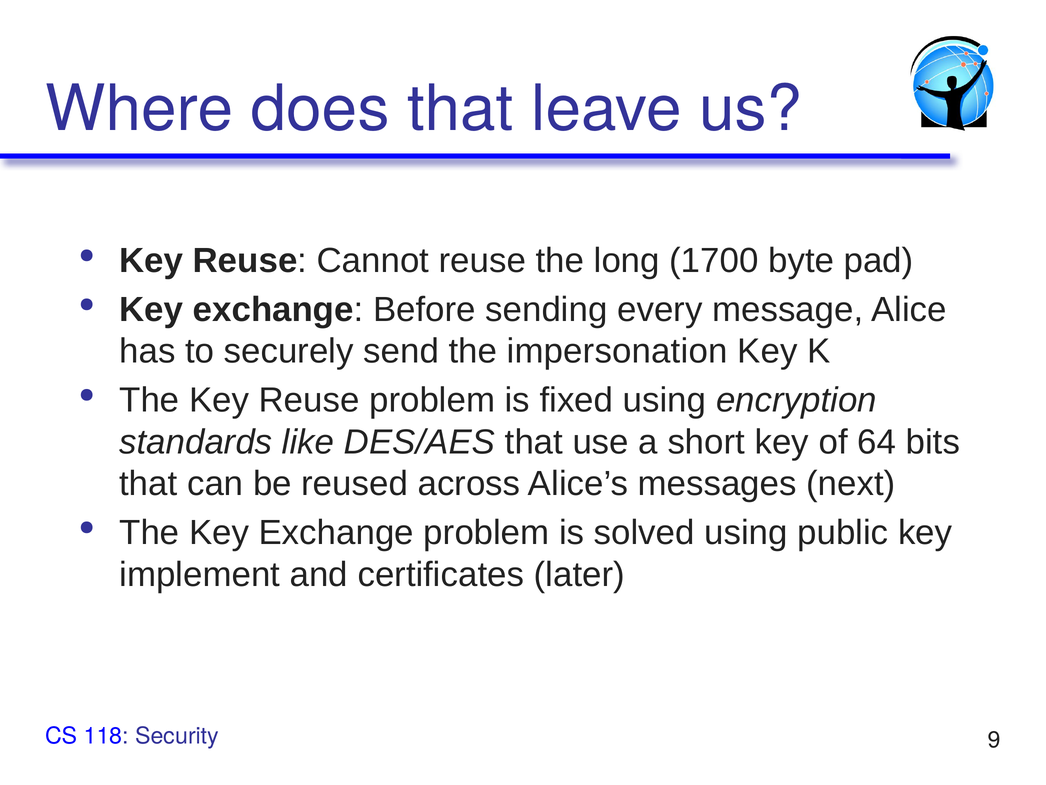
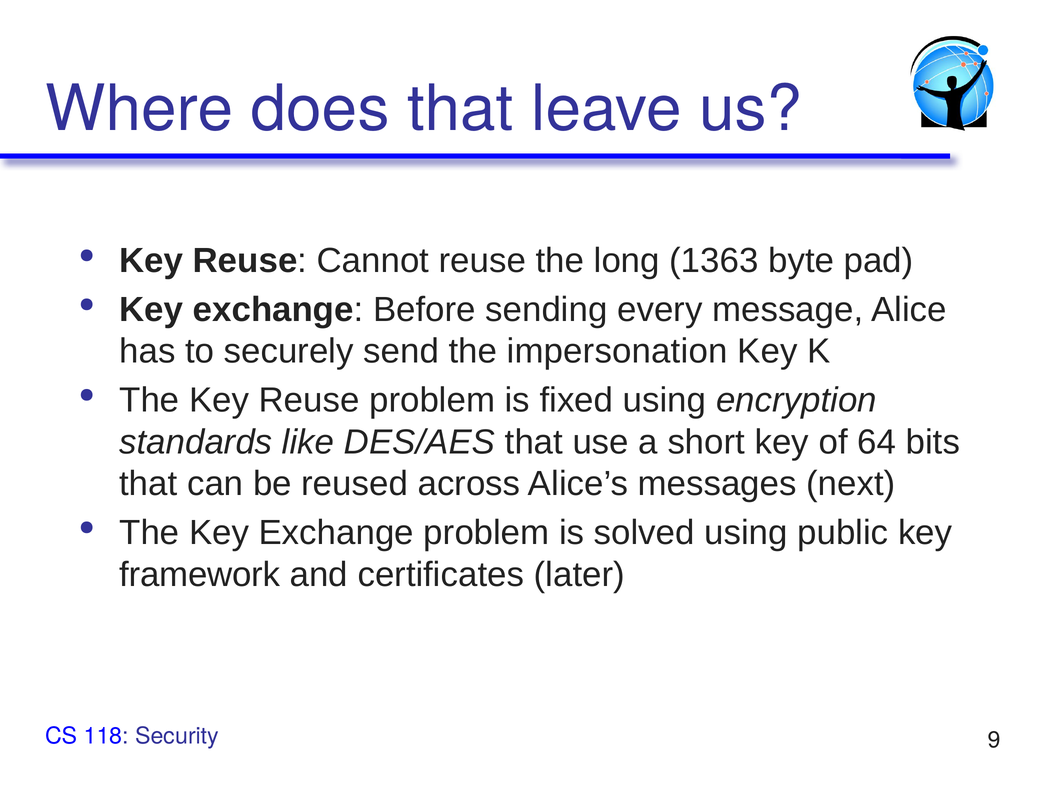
1700: 1700 -> 1363
implement: implement -> framework
